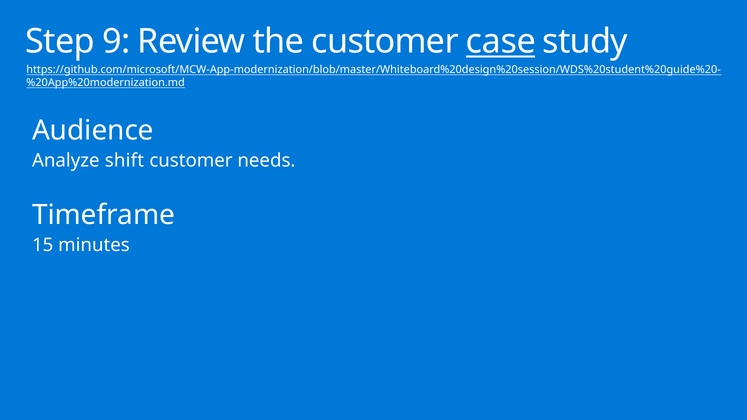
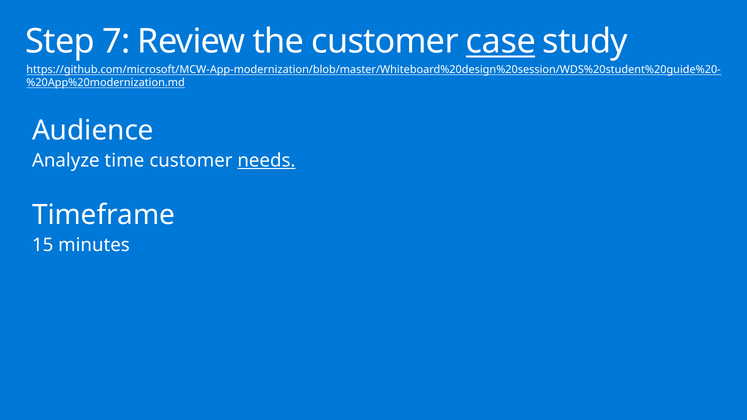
9: 9 -> 7
shift: shift -> time
needs underline: none -> present
